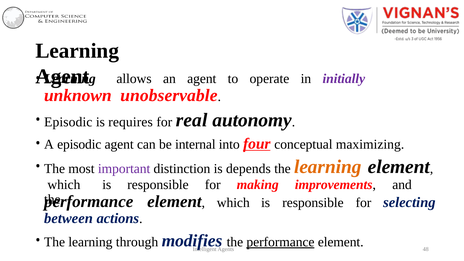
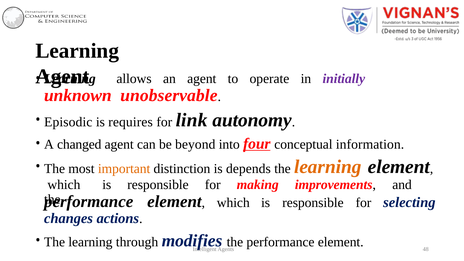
real: real -> link
A episodic: episodic -> changed
internal: internal -> beyond
maximizing: maximizing -> information
important colour: purple -> orange
between: between -> changes
performance at (280, 242) underline: present -> none
